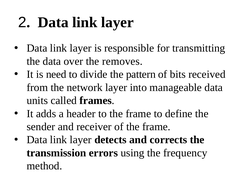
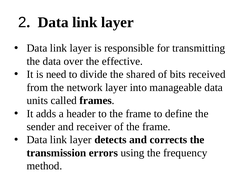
removes: removes -> effective
pattern: pattern -> shared
